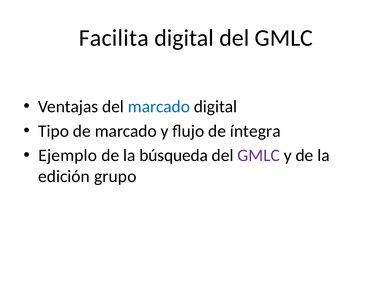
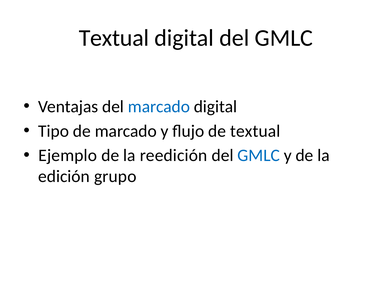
Facilita at (114, 38): Facilita -> Textual
de íntegra: íntegra -> textual
búsqueda: búsqueda -> reedición
GMLC at (259, 155) colour: purple -> blue
